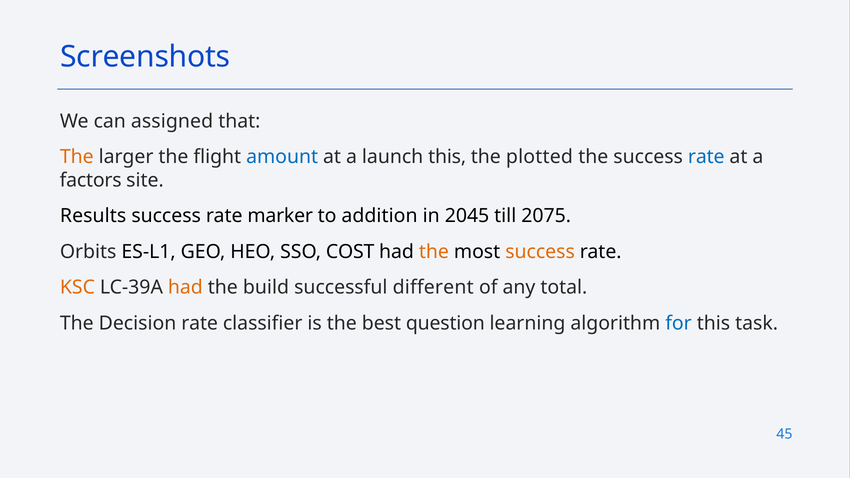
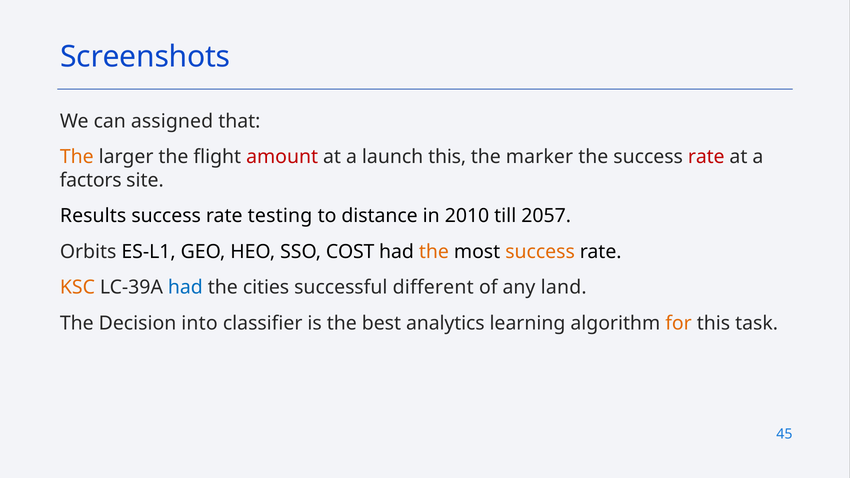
amount colour: blue -> red
plotted: plotted -> marker
rate at (706, 157) colour: blue -> red
marker: marker -> testing
addition: addition -> distance
2045: 2045 -> 2010
2075: 2075 -> 2057
had at (185, 288) colour: orange -> blue
build: build -> cities
total: total -> land
Decision rate: rate -> into
question: question -> analytics
for colour: blue -> orange
